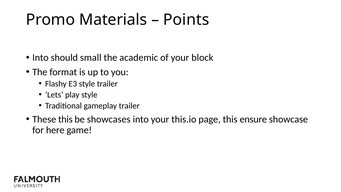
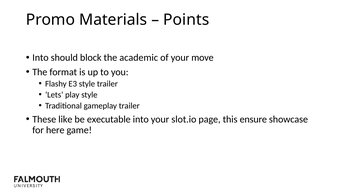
small: small -> block
block: block -> move
These this: this -> like
showcases: showcases -> executable
this.io: this.io -> slot.io
